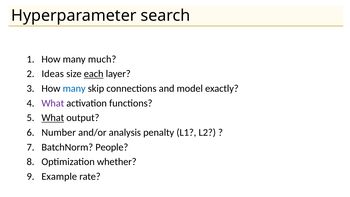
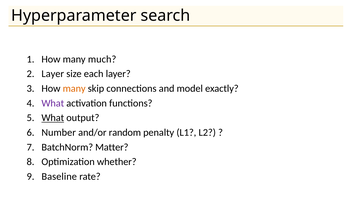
Ideas at (53, 74): Ideas -> Layer
each underline: present -> none
many at (74, 88) colour: blue -> orange
analysis: analysis -> random
People: People -> Matter
Example: Example -> Baseline
